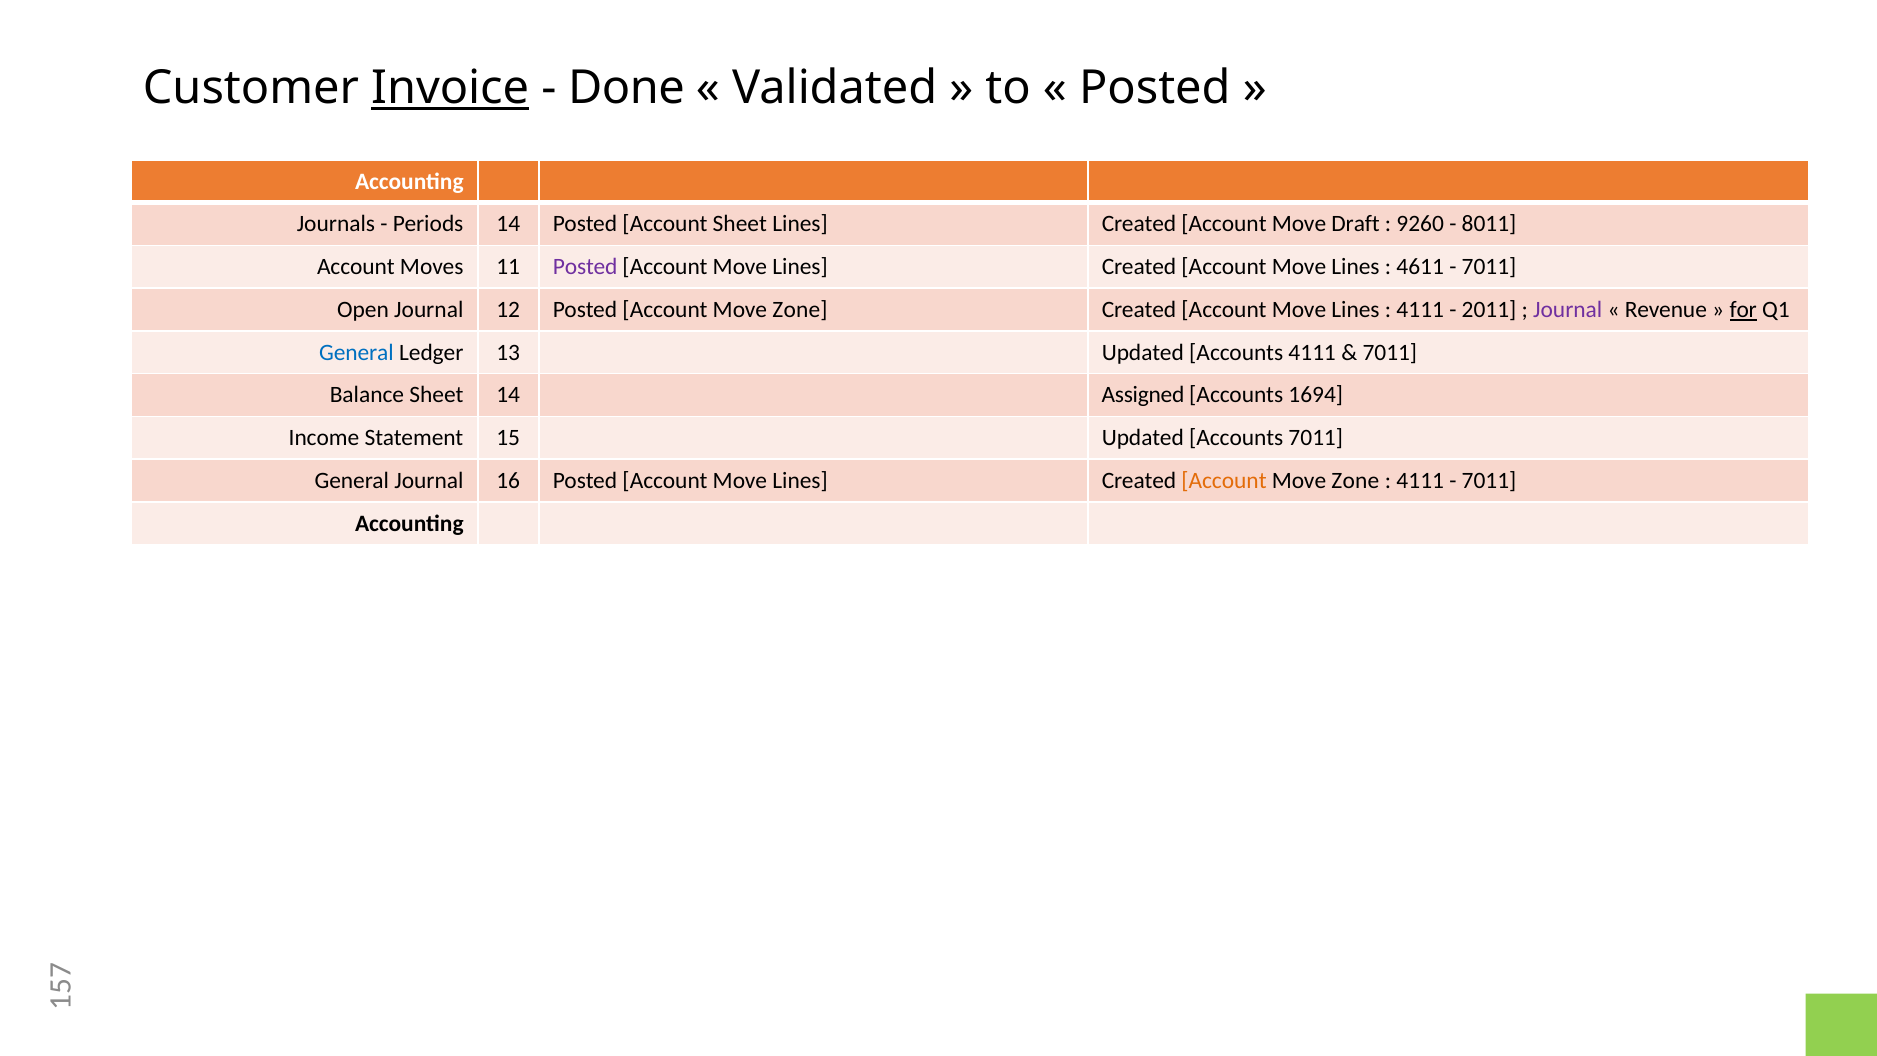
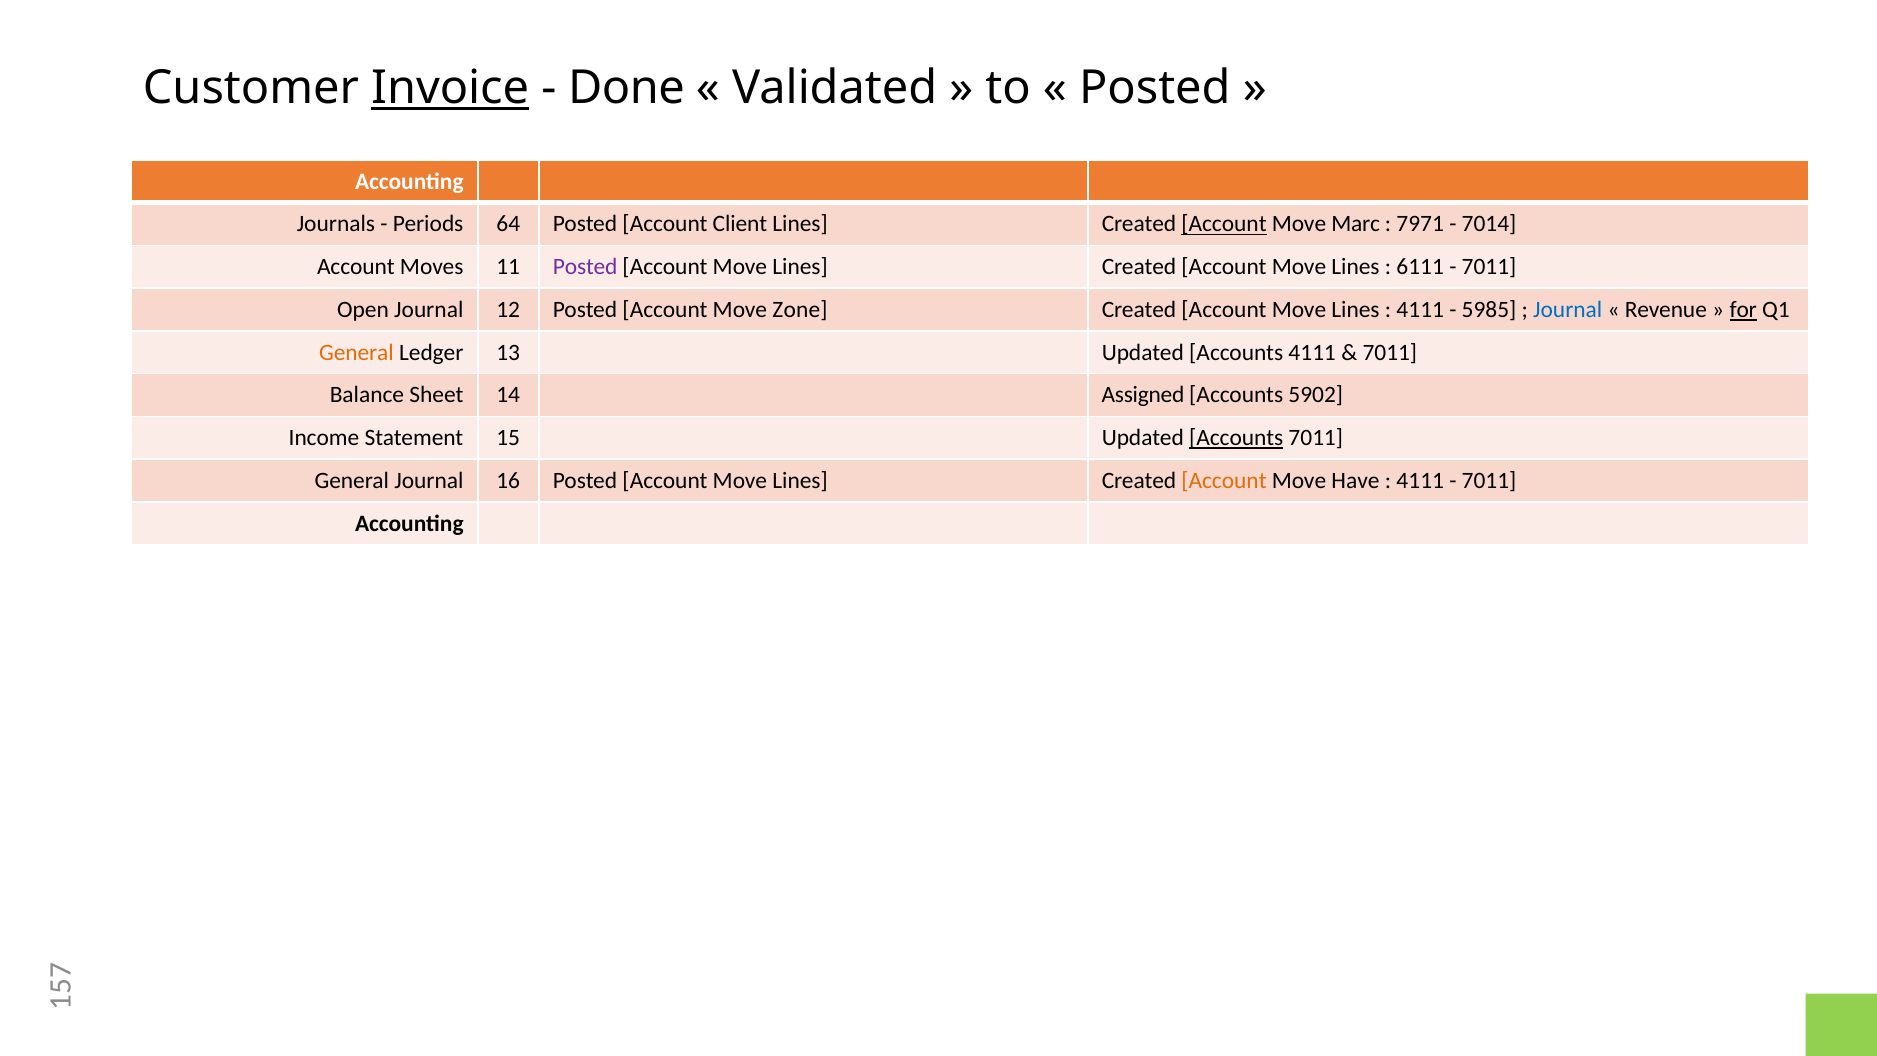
Periods 14: 14 -> 64
Account Sheet: Sheet -> Client
Account at (1224, 224) underline: none -> present
Draft: Draft -> Marc
9260: 9260 -> 7971
8011: 8011 -> 7014
4611: 4611 -> 6111
2011: 2011 -> 5985
Journal at (1568, 310) colour: purple -> blue
General at (356, 352) colour: blue -> orange
1694: 1694 -> 5902
Accounts at (1236, 438) underline: none -> present
Zone at (1355, 481): Zone -> Have
